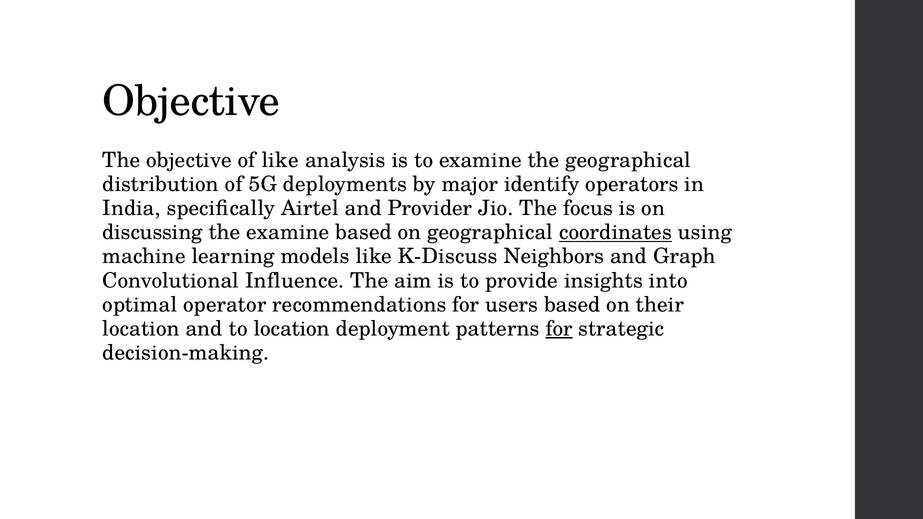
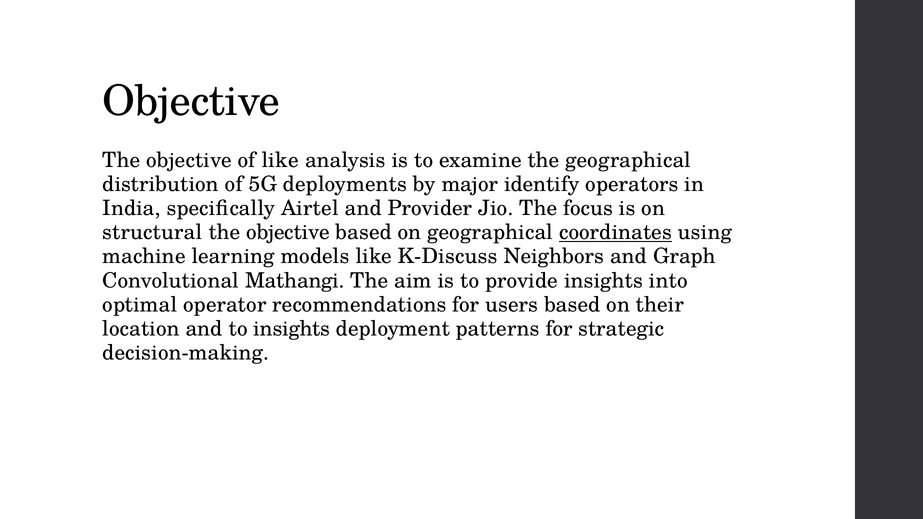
discussing: discussing -> structural
examine at (288, 232): examine -> objective
Influence: Influence -> Mathangi
to location: location -> insights
for at (559, 329) underline: present -> none
